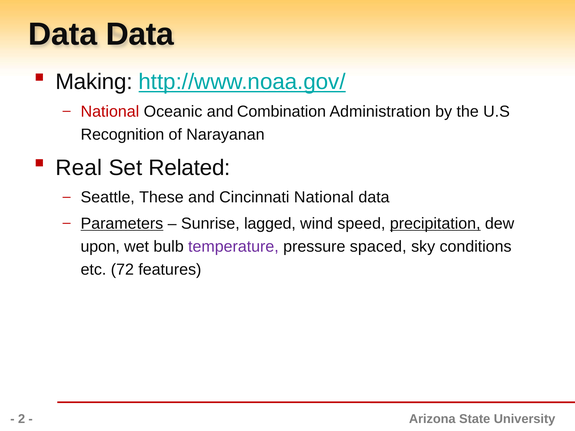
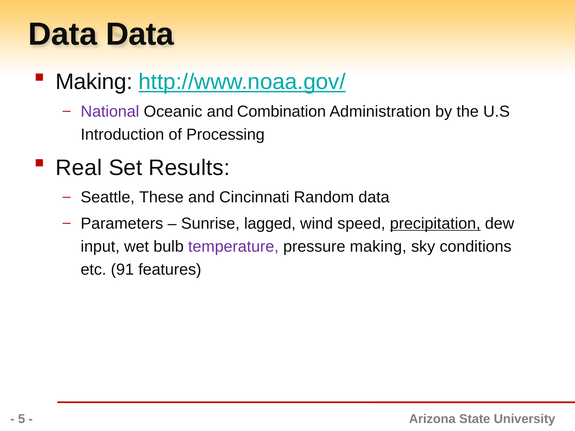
National at (110, 112) colour: red -> purple
Recognition: Recognition -> Introduction
Narayanan: Narayanan -> Processing
Related: Related -> Results
Cincinnati National: National -> Random
Parameters underline: present -> none
upon: upon -> input
pressure spaced: spaced -> making
72: 72 -> 91
2: 2 -> 5
